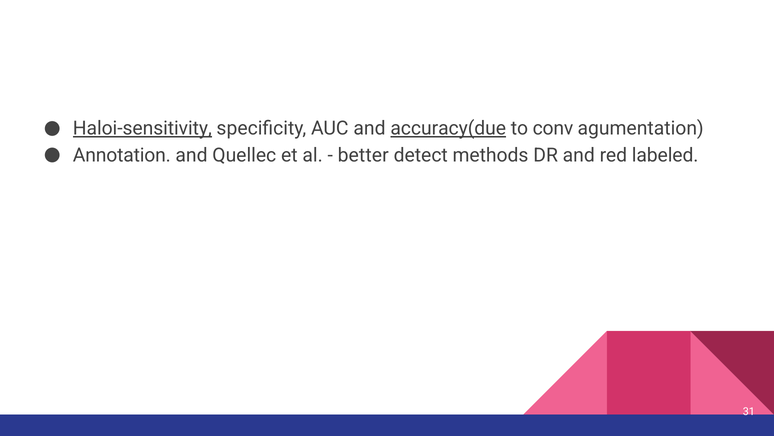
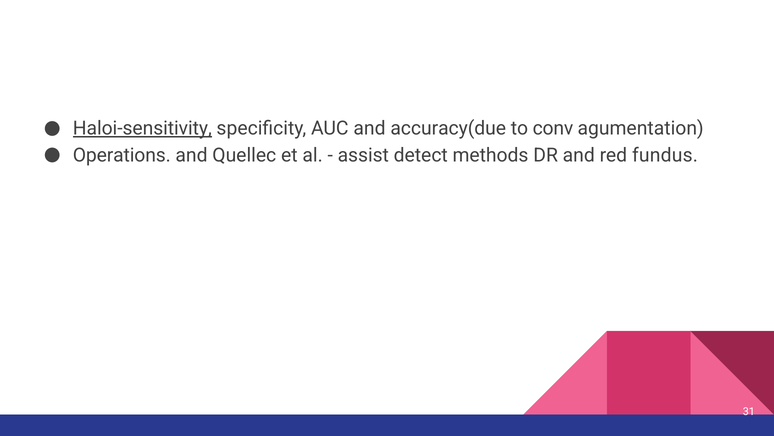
accuracy(due underline: present -> none
Annotation: Annotation -> Operations
better: better -> assist
labeled: labeled -> fundus
